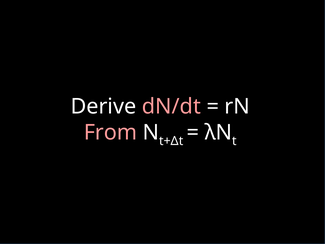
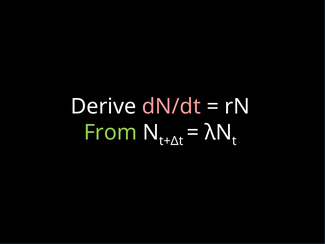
From colour: pink -> light green
